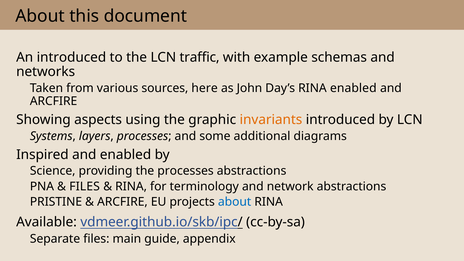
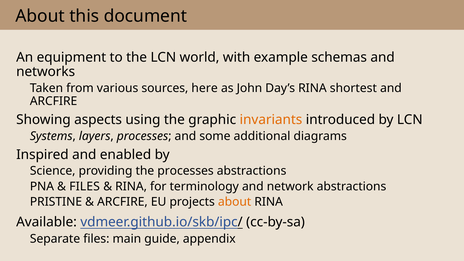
An introduced: introduced -> equipment
traffic: traffic -> world
RINA enabled: enabled -> shortest
about at (235, 202) colour: blue -> orange
